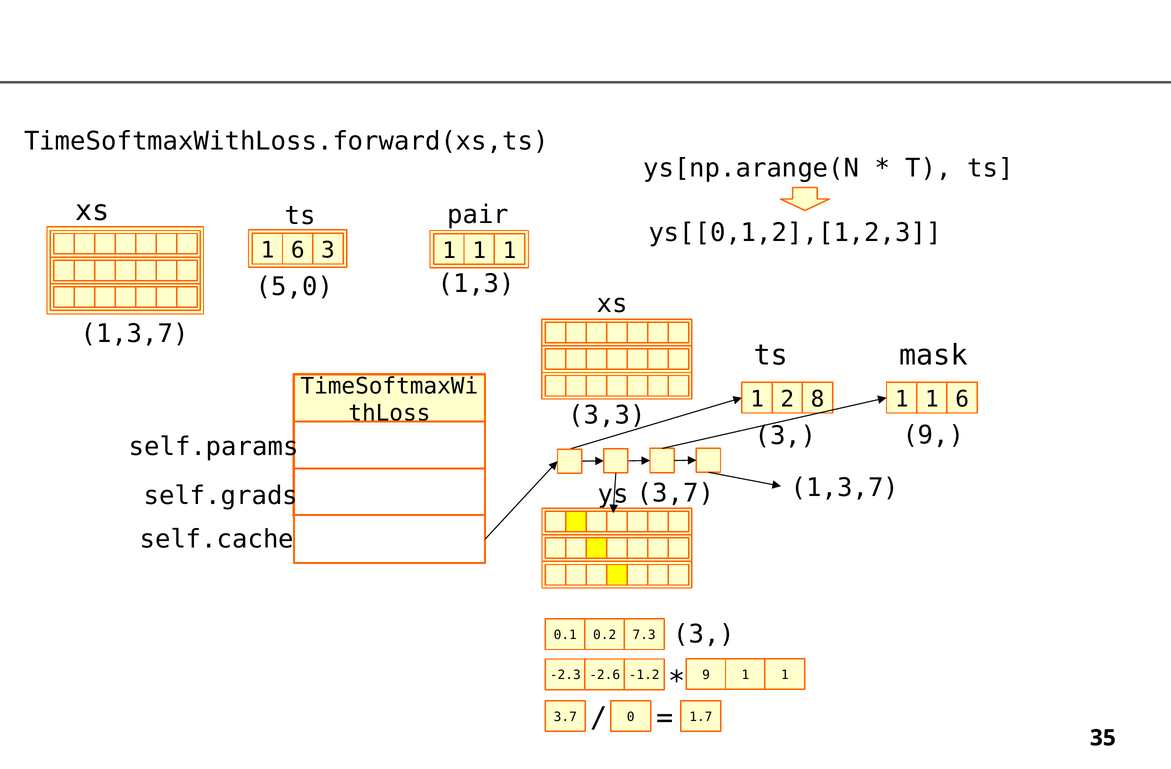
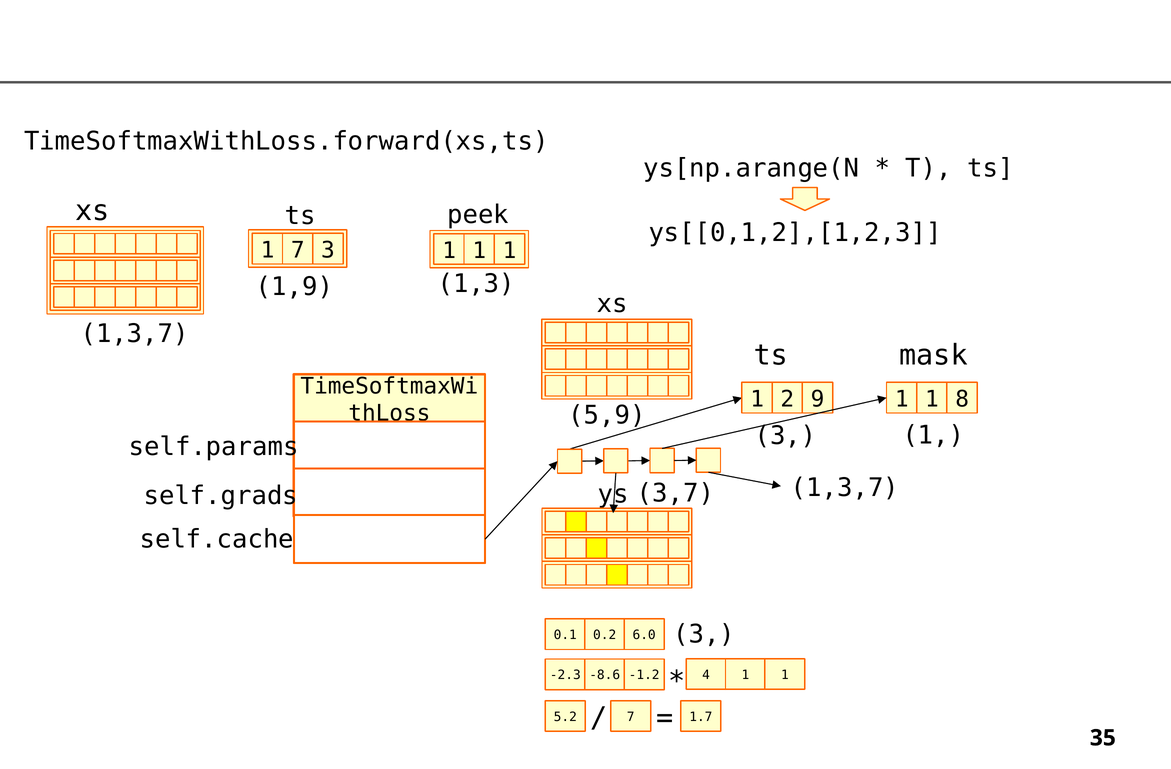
pair: pair -> peek
6 at (298, 250): 6 -> 7
5,0: 5,0 -> 1,9
8: 8 -> 9
1 1 6: 6 -> 8
3,3: 3,3 -> 5,9
9 at (933, 435): 9 -> 1
7.3: 7.3 -> 6.0
-2.6: -2.6 -> -8.6
-1.2 9: 9 -> 4
3.7: 3.7 -> 5.2
0 at (631, 717): 0 -> 7
